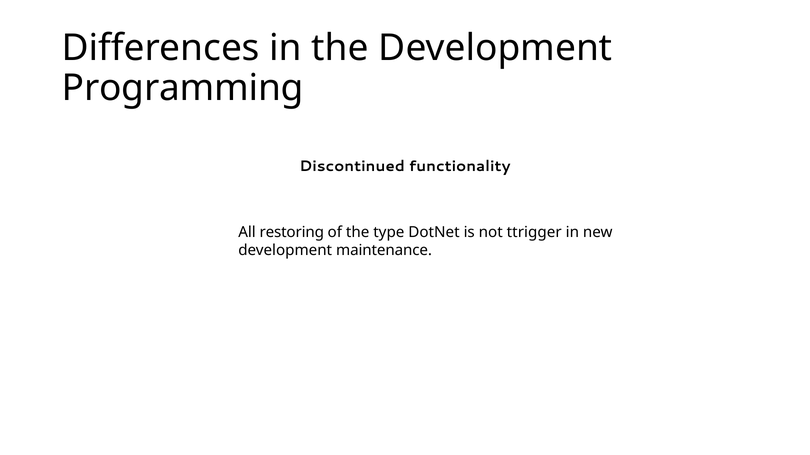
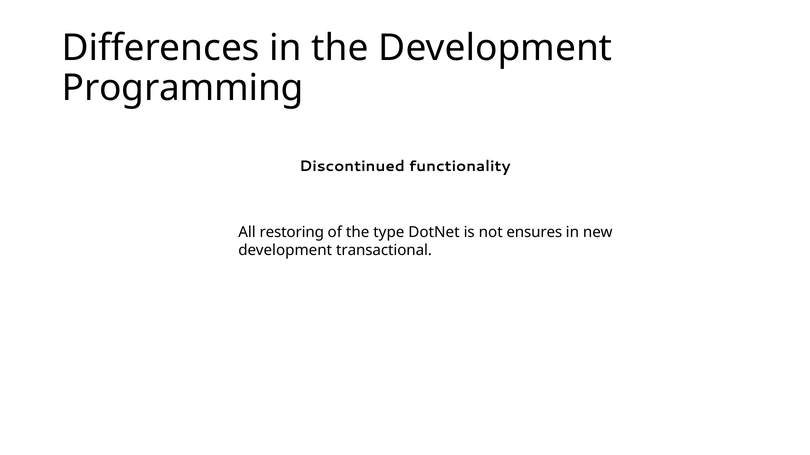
ttrigger: ttrigger -> ensures
maintenance: maintenance -> transactional
